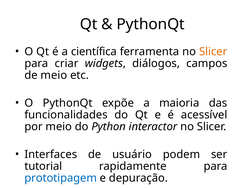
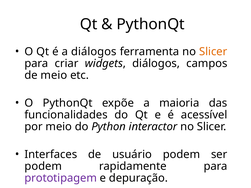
a científica: científica -> diálogos
tutorial at (43, 166): tutorial -> podem
prototipagem colour: blue -> purple
